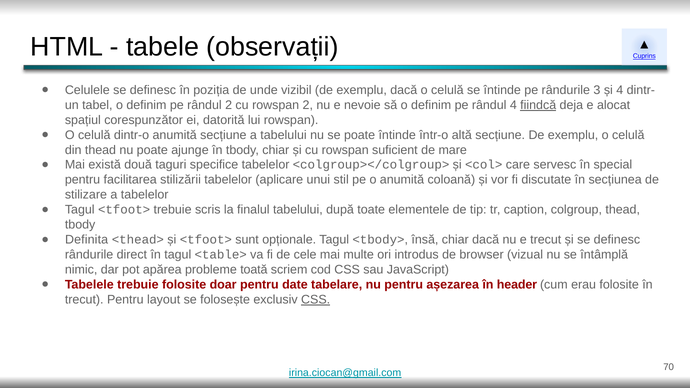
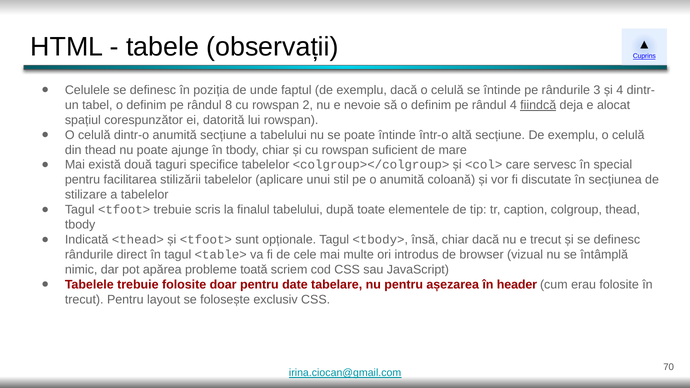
vizibil: vizibil -> faptul
rândul 2: 2 -> 8
Definita: Definita -> Indicată
CSS at (316, 300) underline: present -> none
